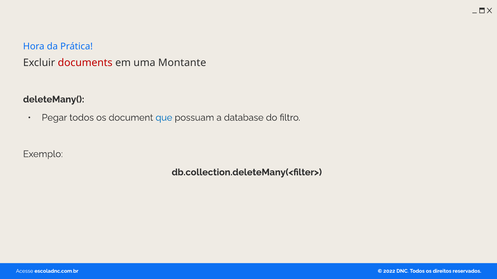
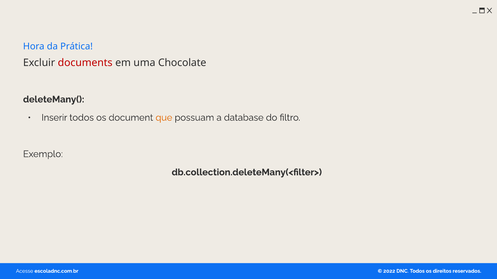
Montante: Montante -> Chocolate
Pegar: Pegar -> Inserir
que colour: blue -> orange
